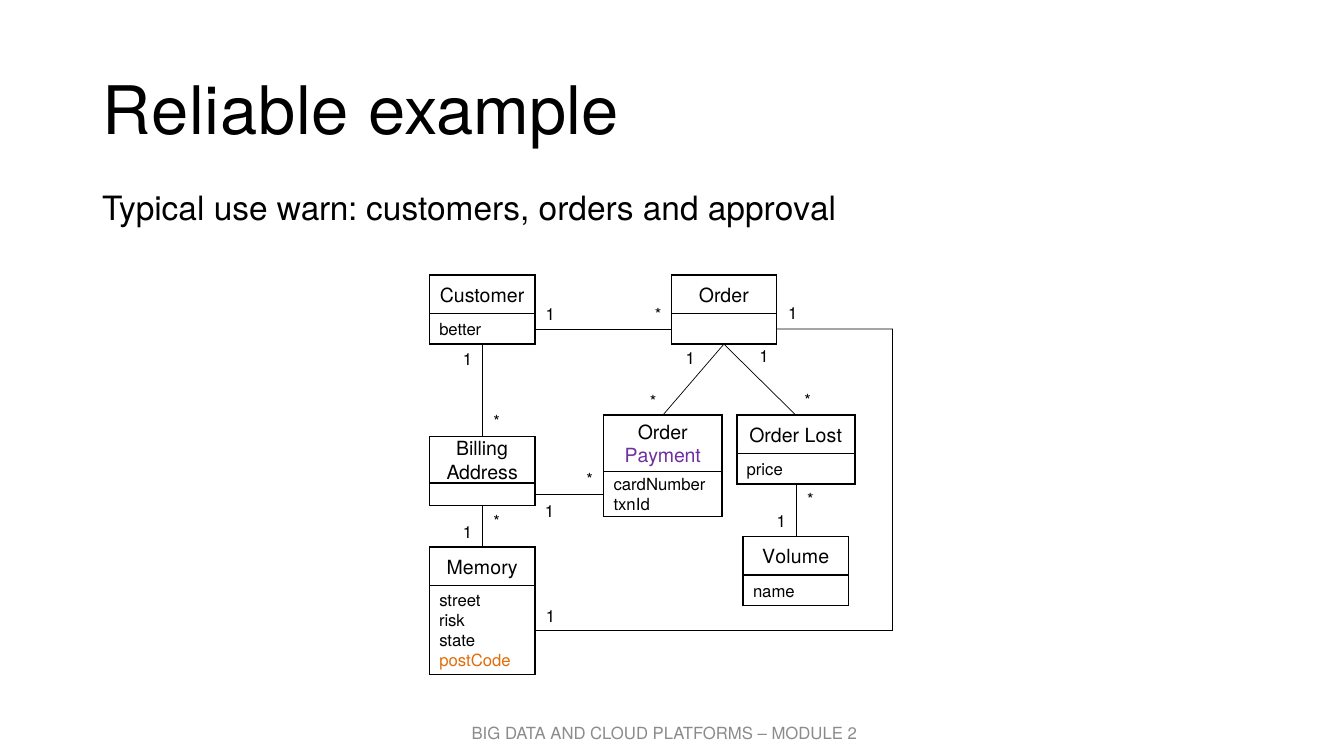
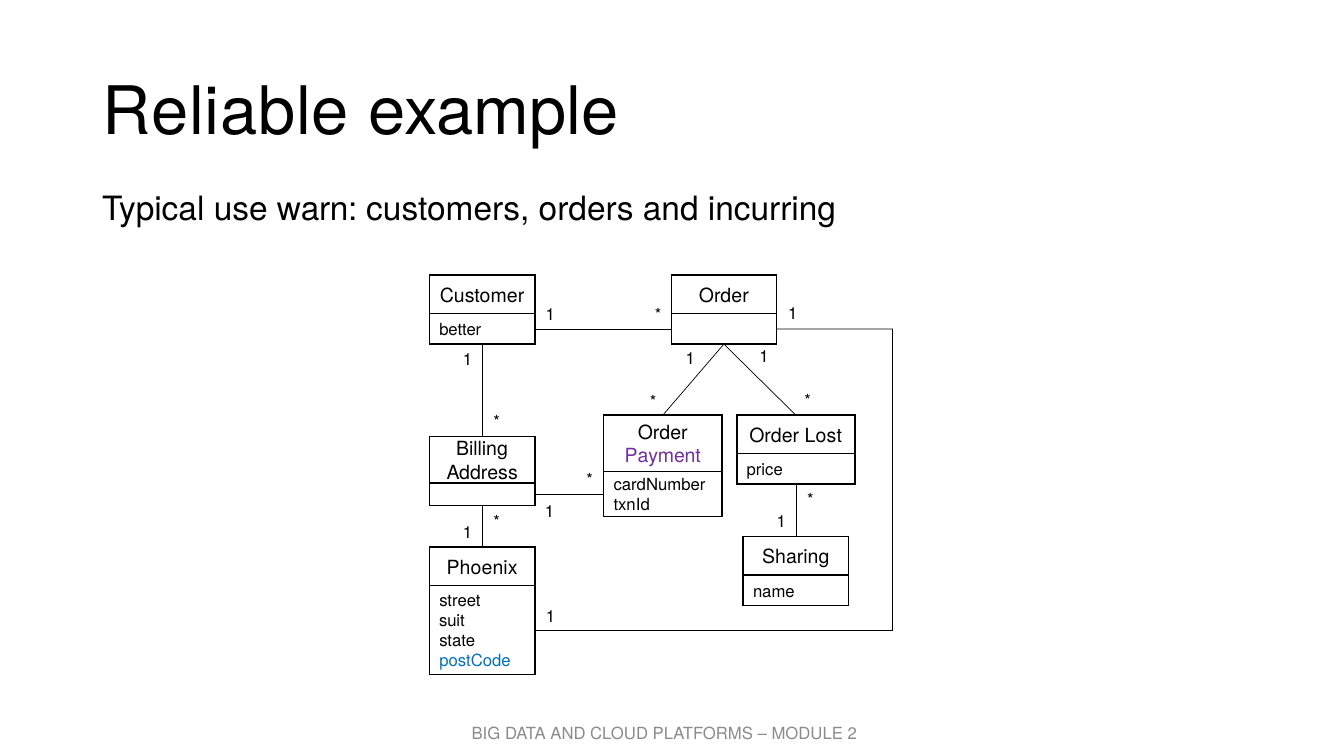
approval: approval -> incurring
Volume: Volume -> Sharing
Memory: Memory -> Phoenix
risk: risk -> suit
postCode colour: orange -> blue
